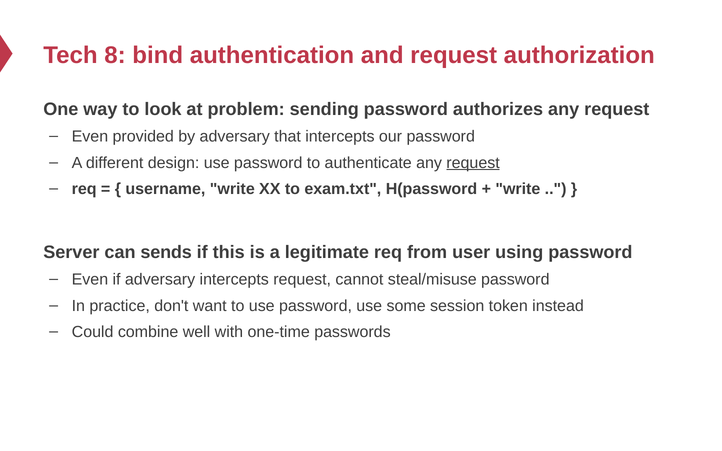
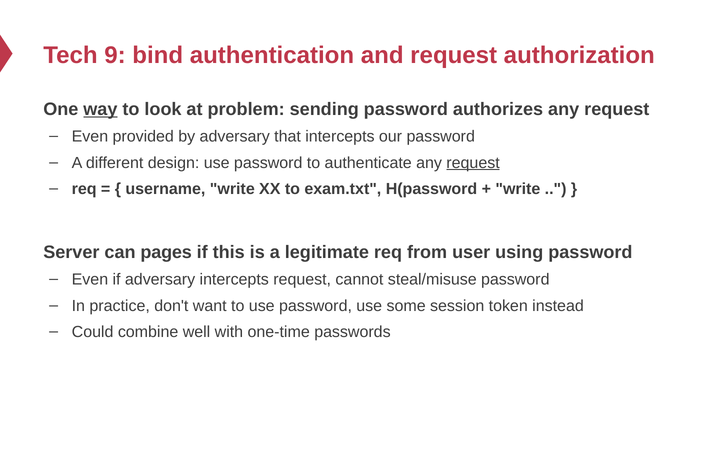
8: 8 -> 9
way underline: none -> present
sends: sends -> pages
